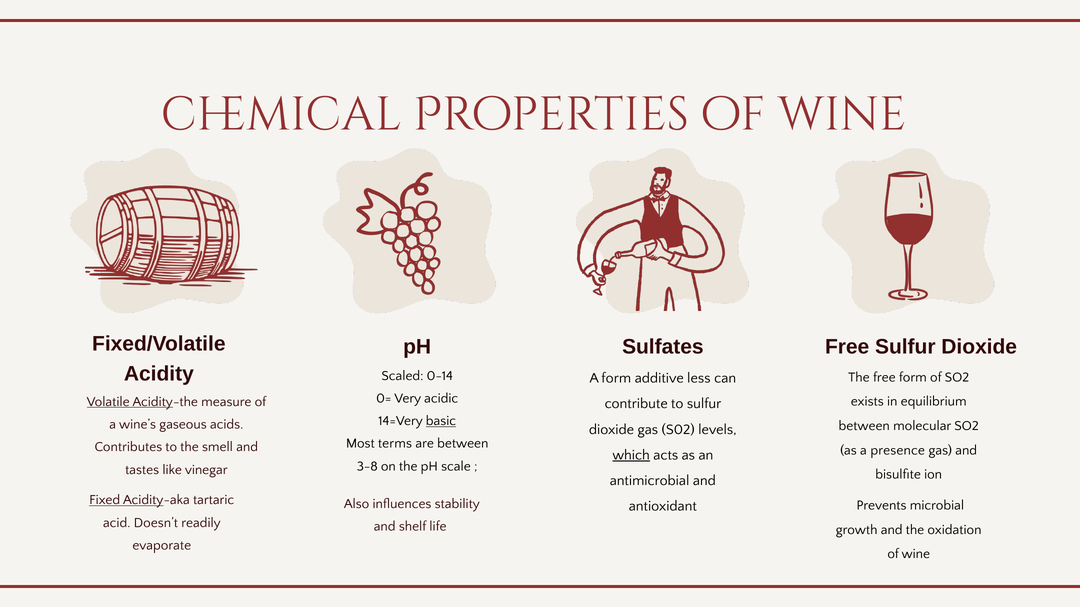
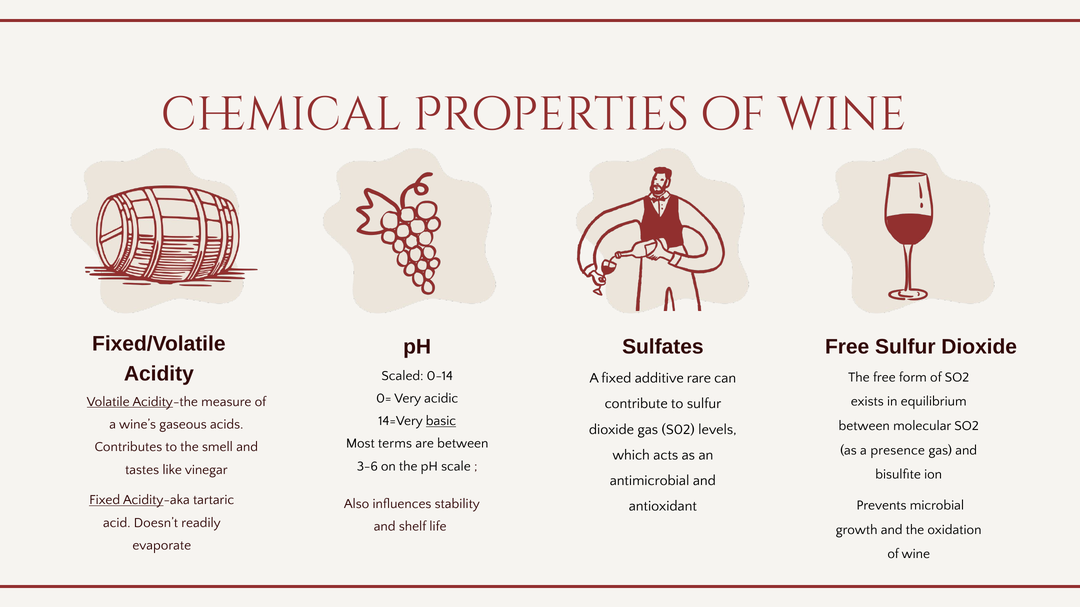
A form: form -> fixed
less: less -> rare
which underline: present -> none
3-8: 3-8 -> 3-6
